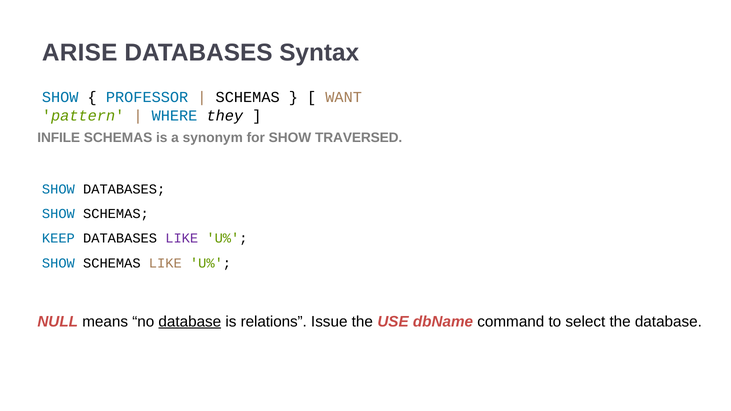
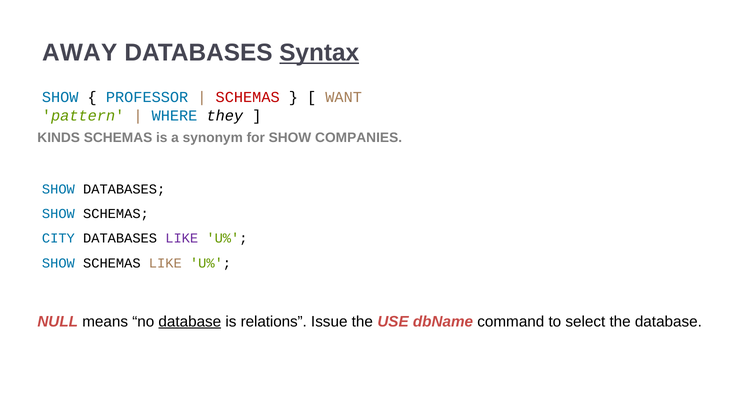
ARISE: ARISE -> AWAY
Syntax underline: none -> present
SCHEMAS at (248, 97) colour: black -> red
INFILE: INFILE -> KINDS
TRAVERSED: TRAVERSED -> COMPANIES
KEEP: KEEP -> CITY
